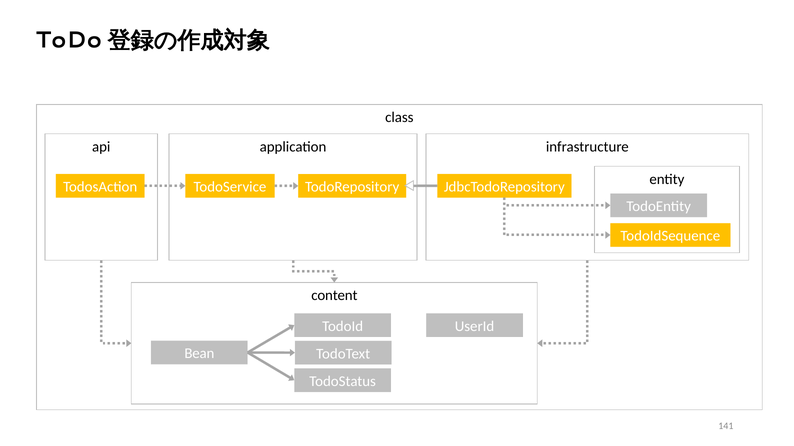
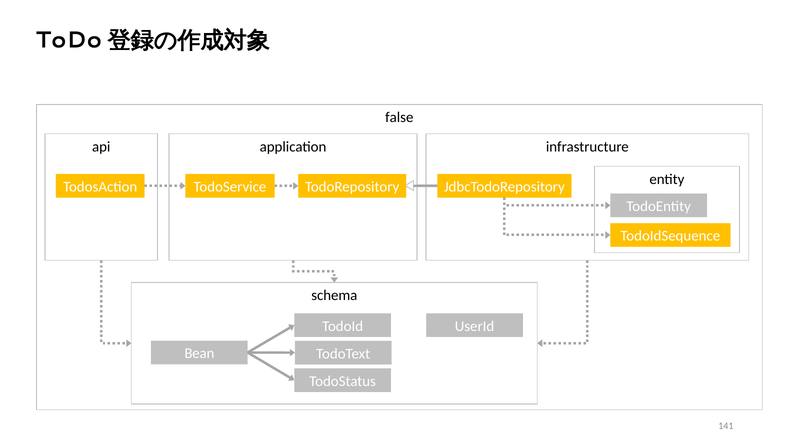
class: class -> false
content: content -> schema
